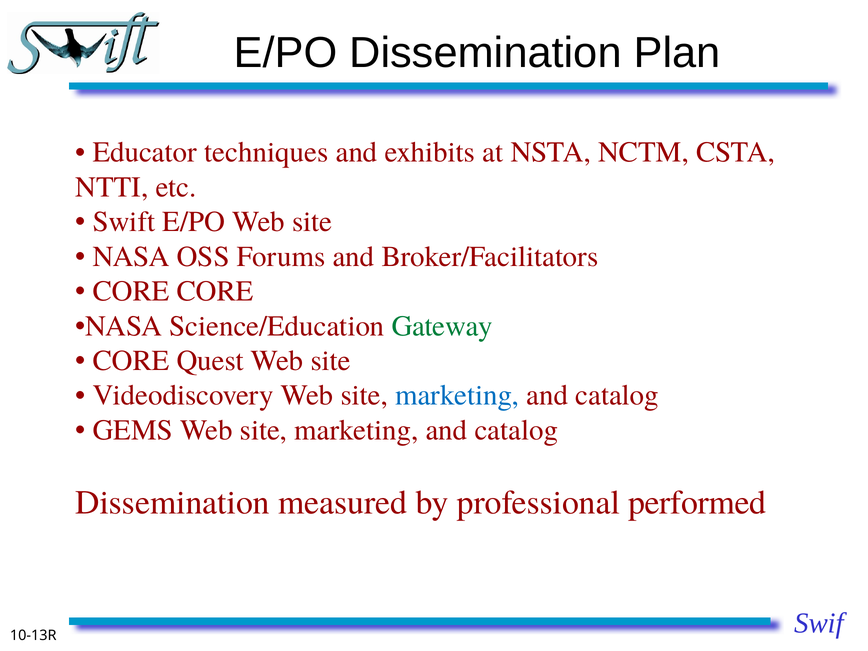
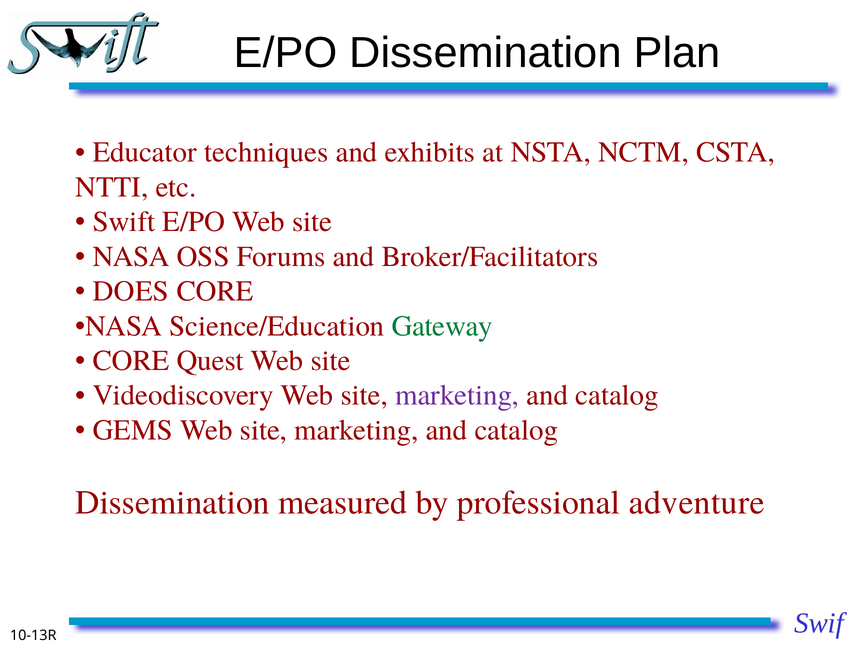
CORE at (131, 291): CORE -> DOES
marketing at (457, 395) colour: blue -> purple
performed: performed -> adventure
